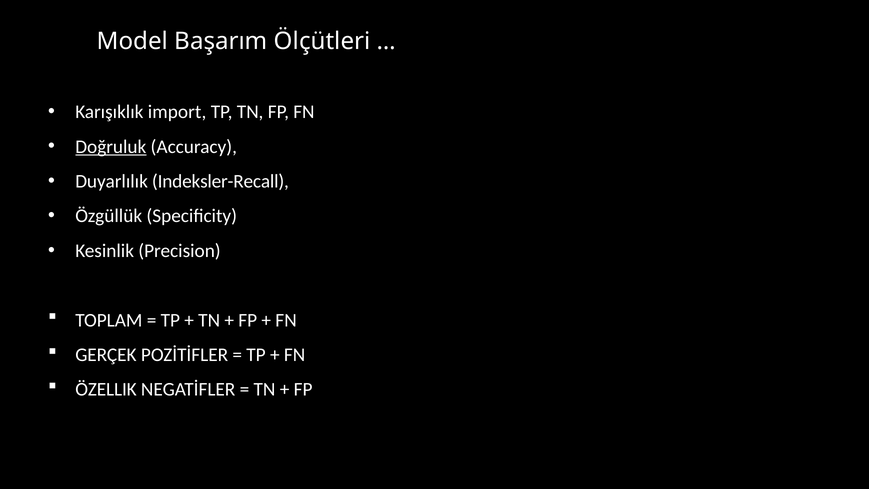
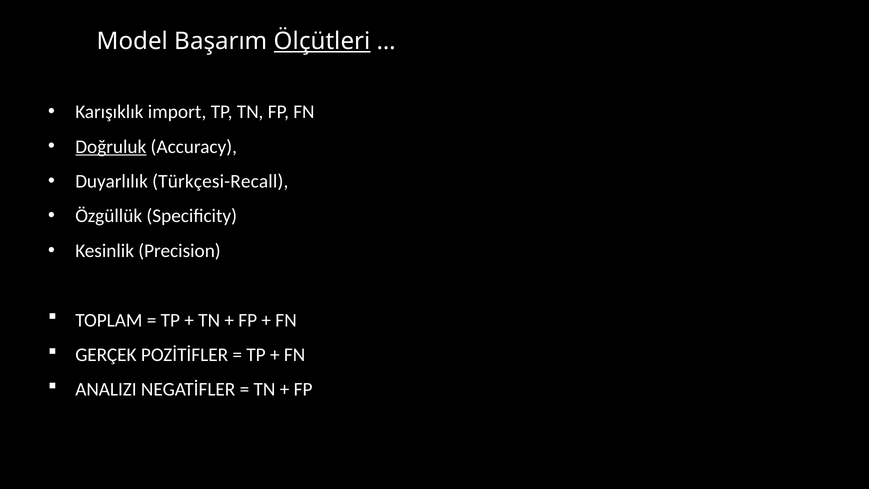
Ölçütleri underline: none -> present
Indeksler-Recall: Indeksler-Recall -> Türkçesi-Recall
ÖZELLIK: ÖZELLIK -> ANALIZI
